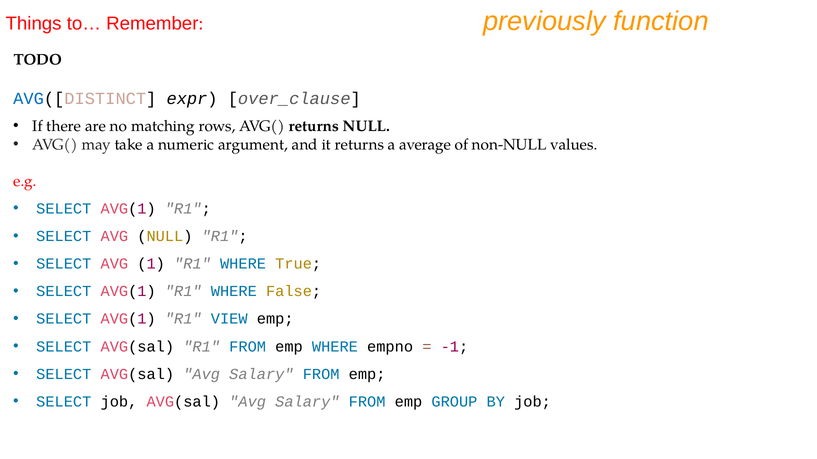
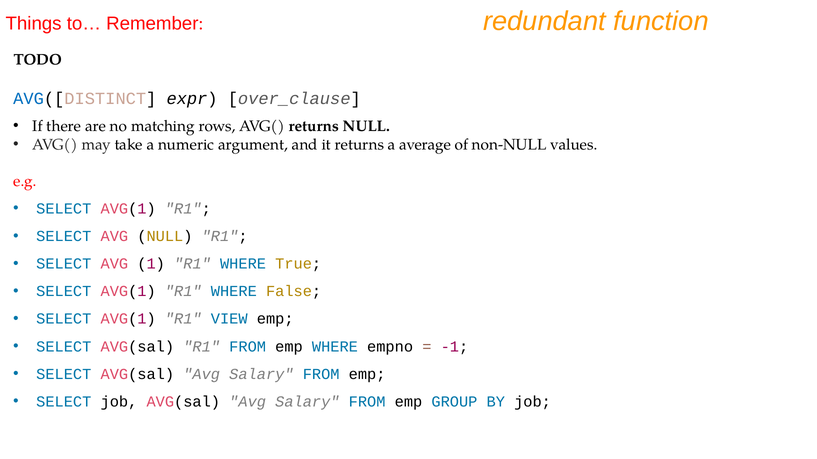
previously: previously -> redundant
